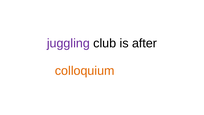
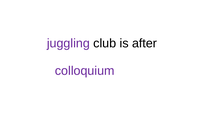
colloquium colour: orange -> purple
